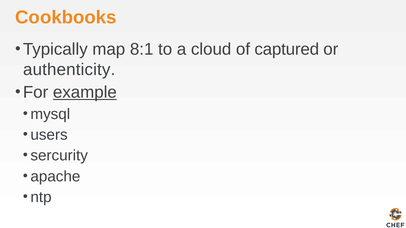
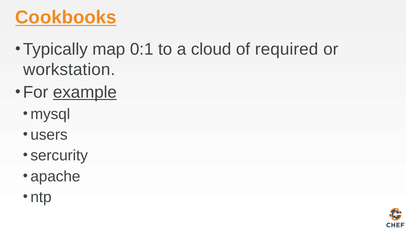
Cookbooks underline: none -> present
8:1: 8:1 -> 0:1
captured: captured -> required
authenticity: authenticity -> workstation
